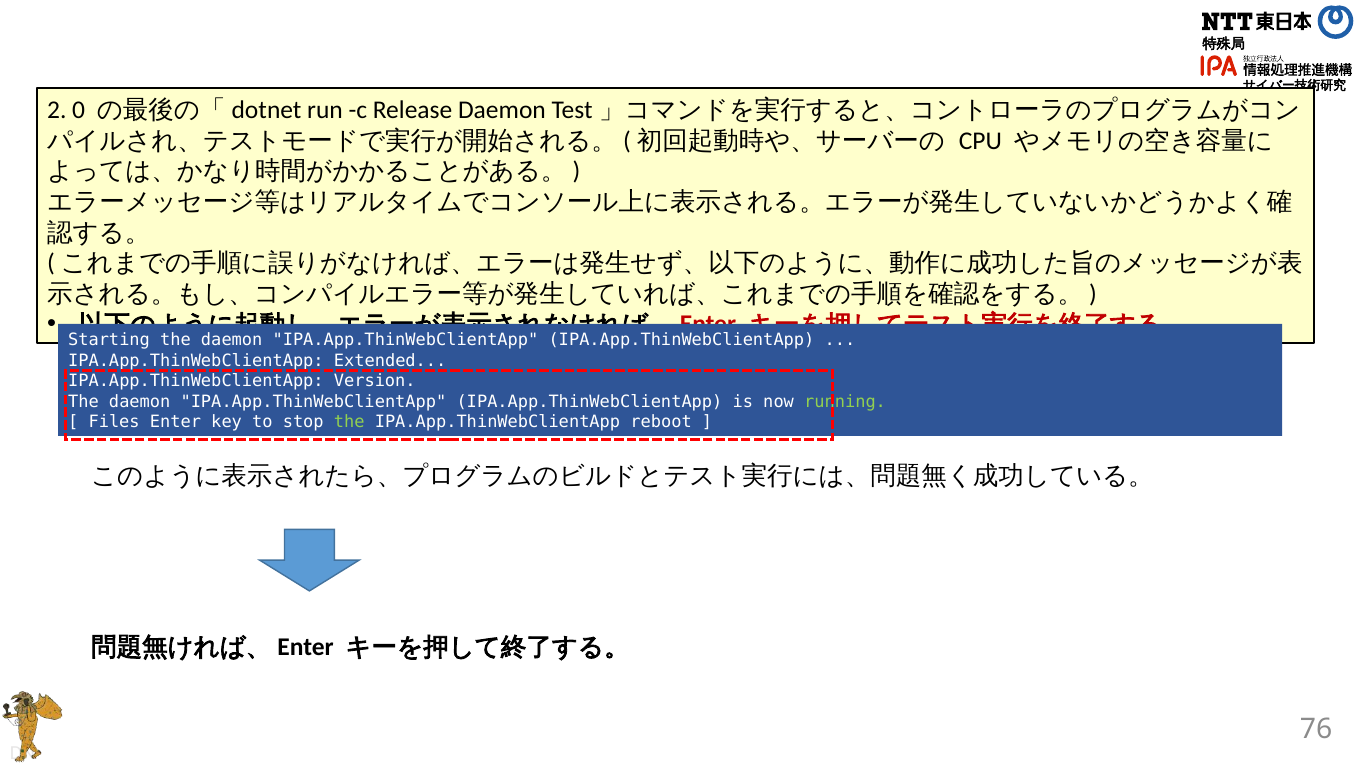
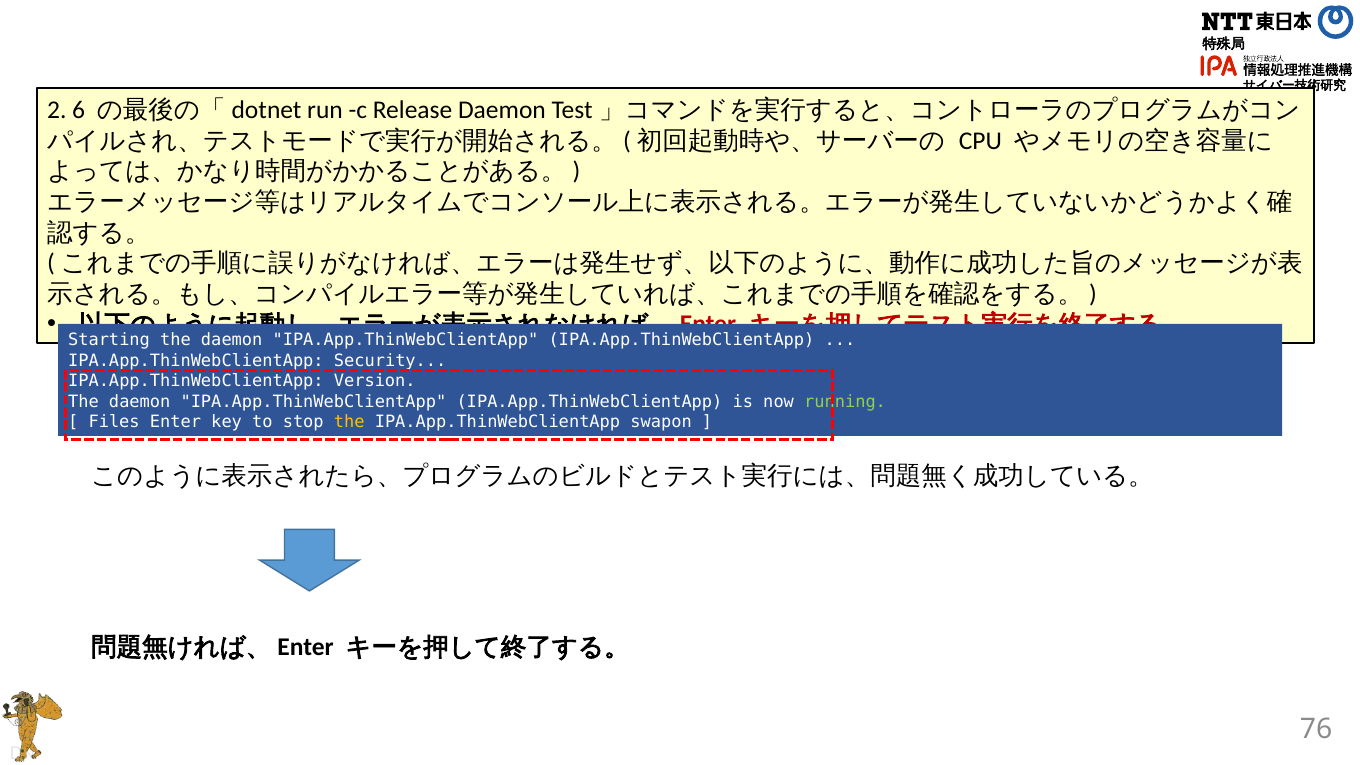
0: 0 -> 6
Extended: Extended -> Security
the at (349, 422) colour: light green -> yellow
reboot: reboot -> swapon
